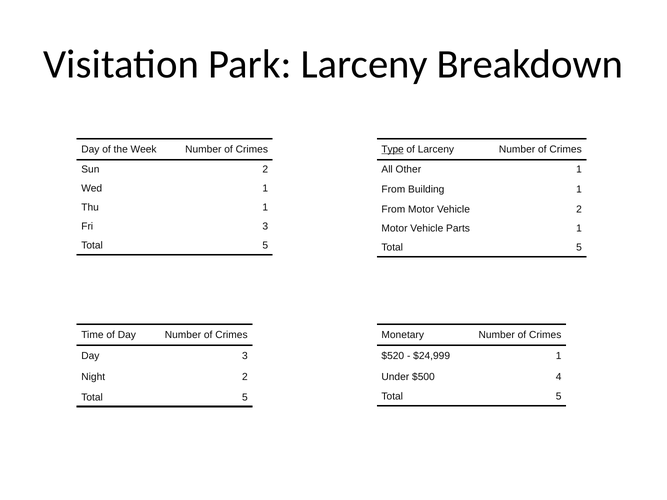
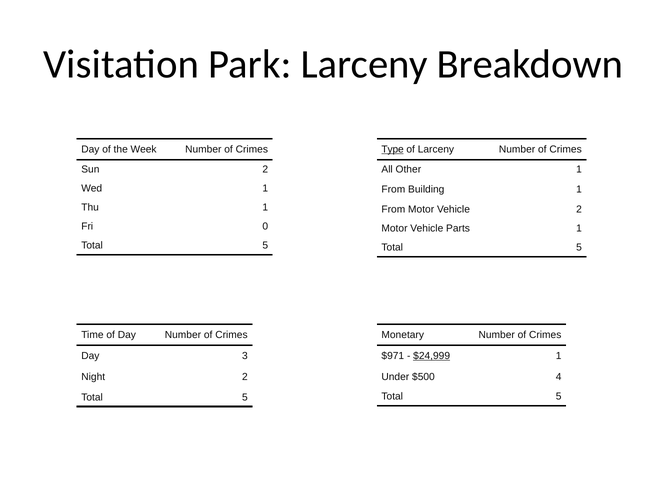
Fri 3: 3 -> 0
$520: $520 -> $971
$24,999 underline: none -> present
